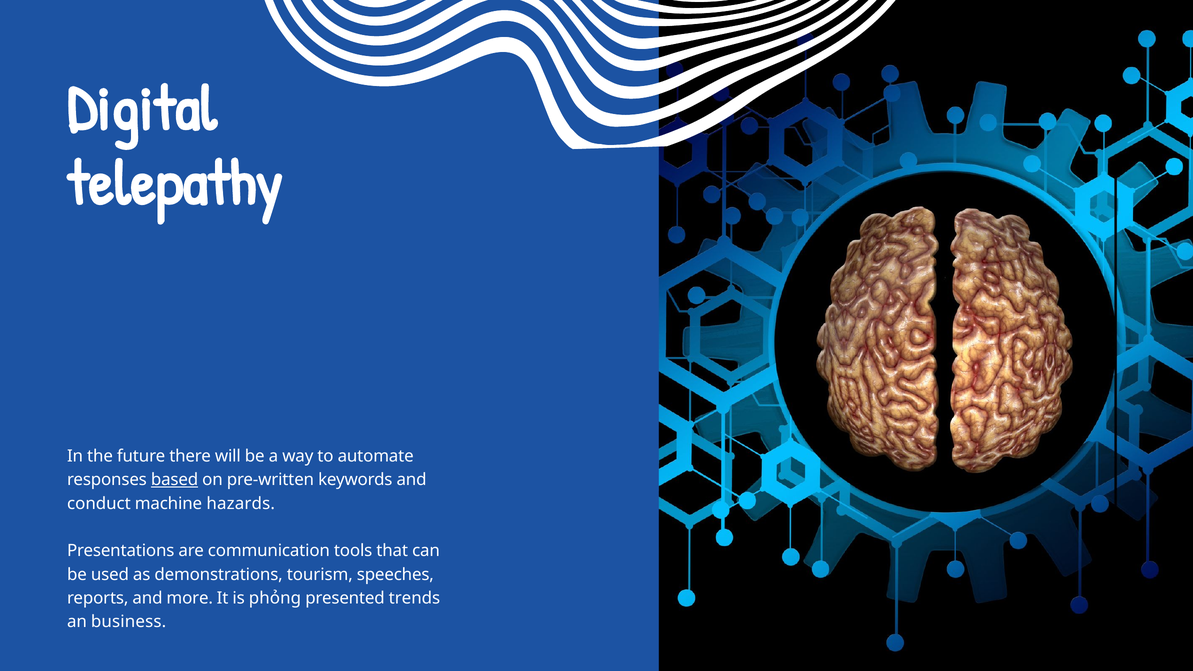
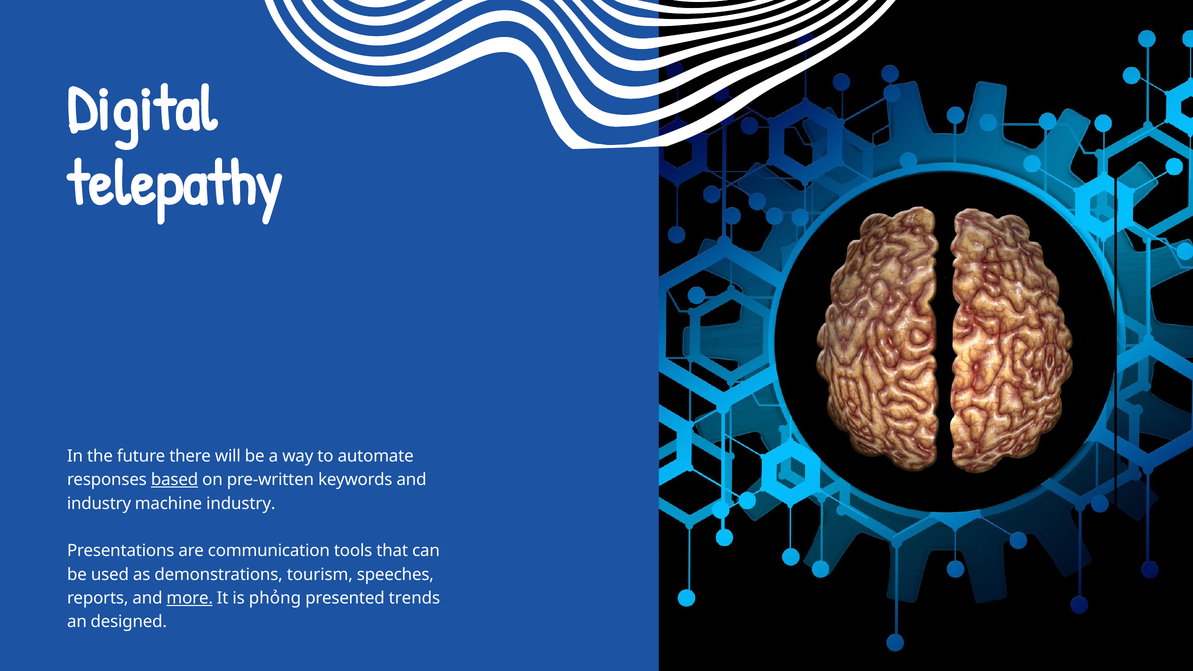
conduct at (99, 504): conduct -> industry
machine hazards: hazards -> industry
more underline: none -> present
business: business -> designed
